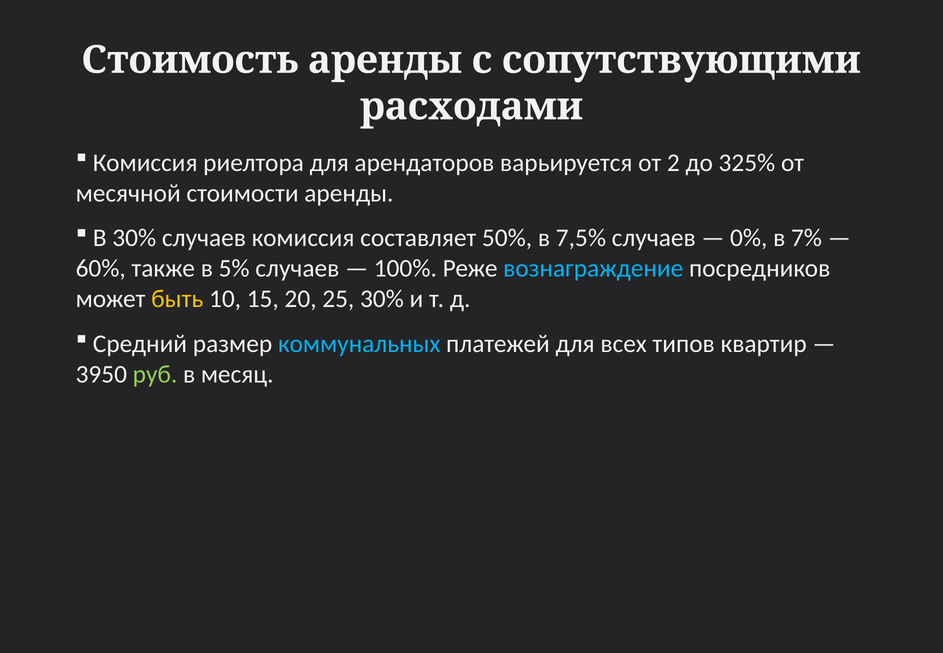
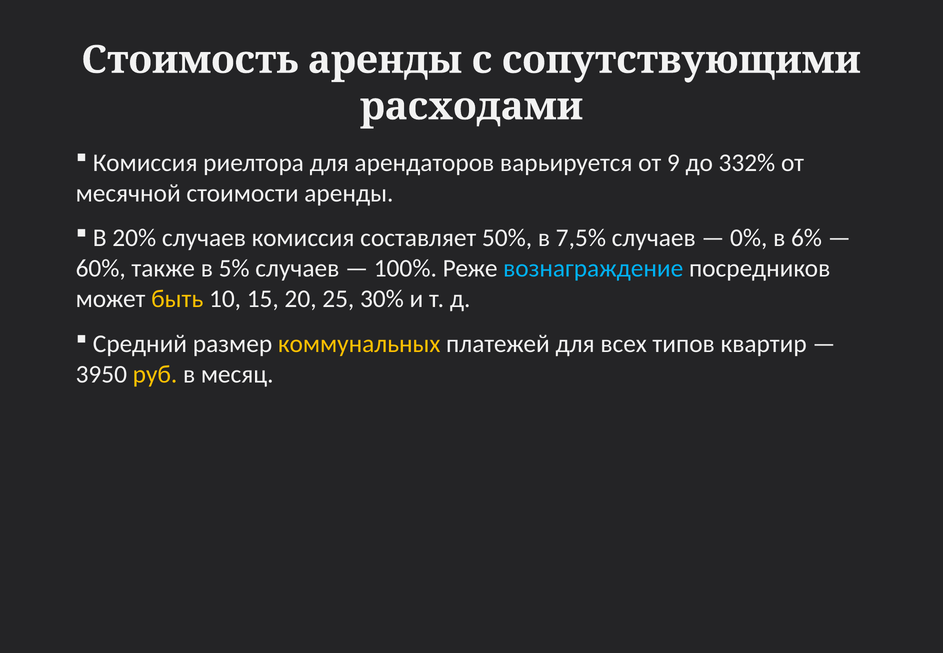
2: 2 -> 9
325%: 325% -> 332%
В 30%: 30% -> 20%
7%: 7% -> 6%
коммунальных colour: light blue -> yellow
руб colour: light green -> yellow
